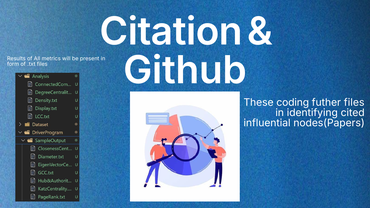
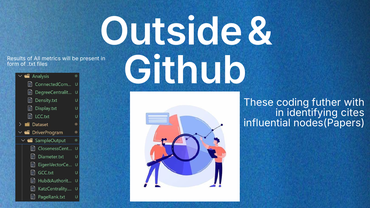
Citation: Citation -> Outside
futher files: files -> with
cited: cited -> cites
